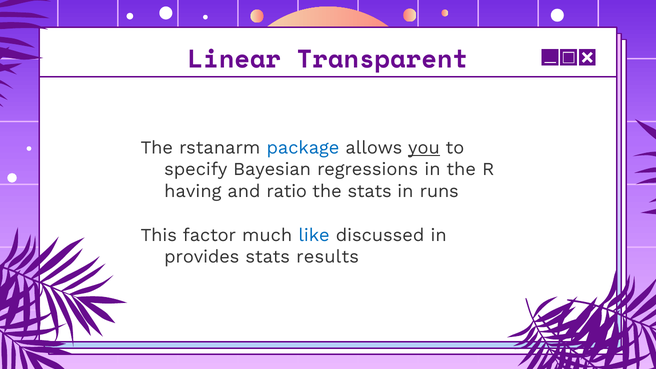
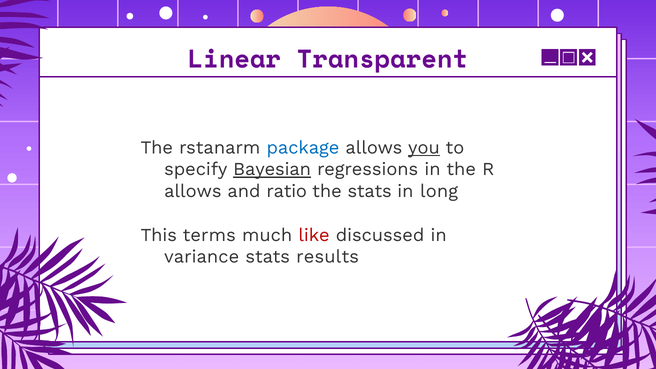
Bayesian underline: none -> present
having at (193, 191): having -> allows
runs: runs -> long
factor: factor -> terms
like colour: blue -> red
provides: provides -> variance
